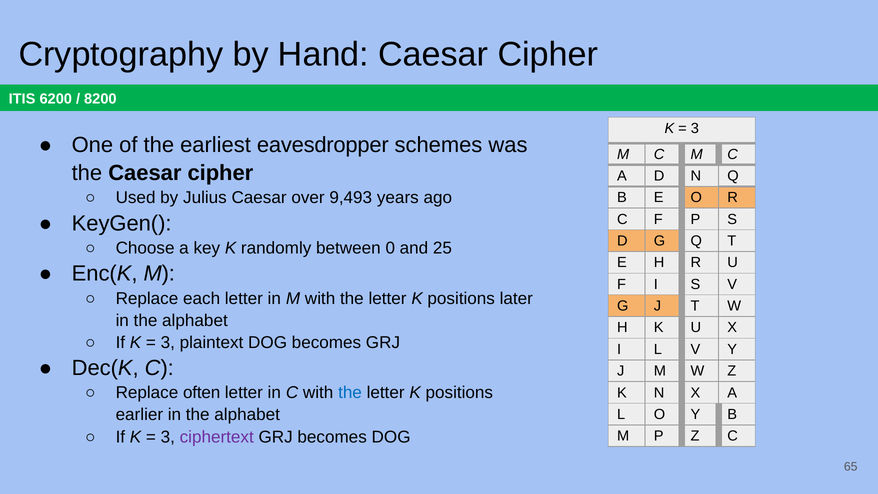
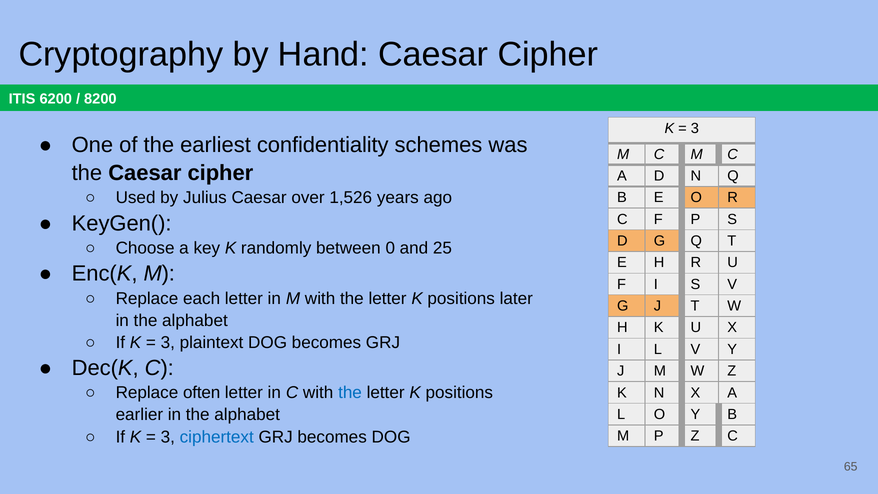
eavesdropper: eavesdropper -> confidentiality
9,493: 9,493 -> 1,526
ciphertext colour: purple -> blue
